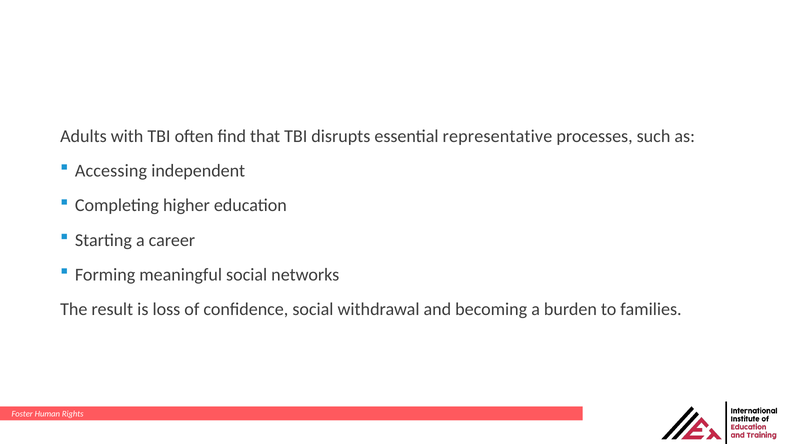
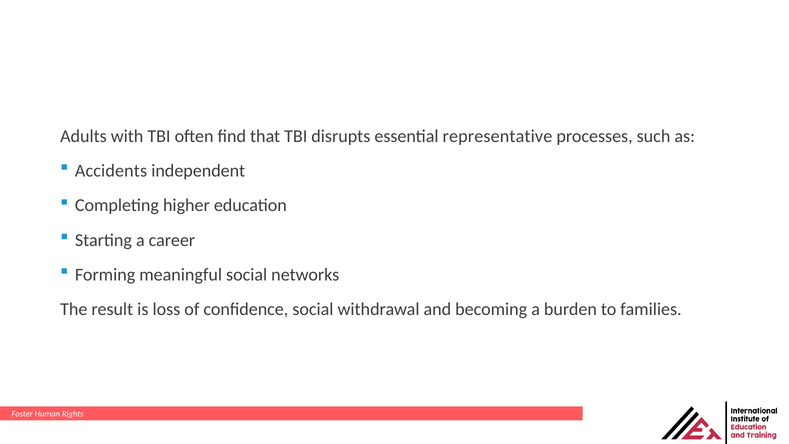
Accessing: Accessing -> Accidents
